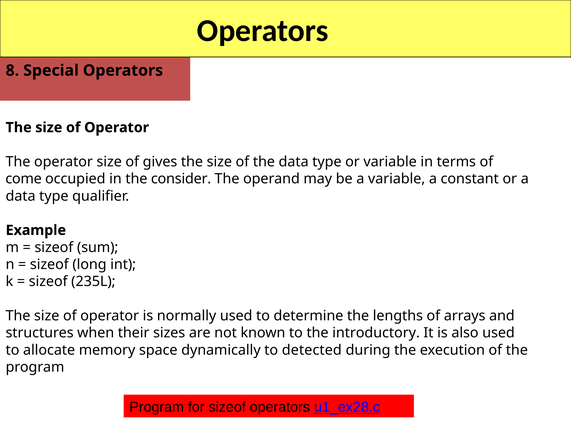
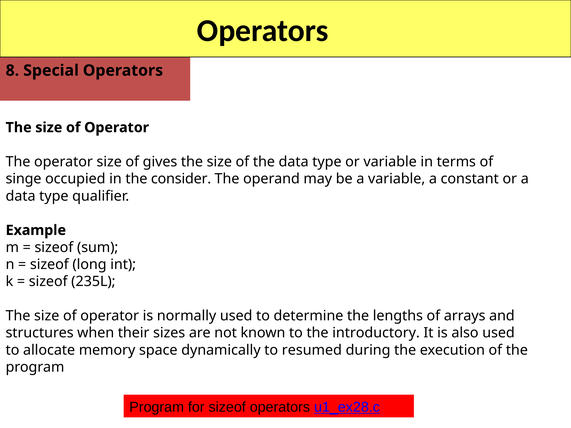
come: come -> singe
detected: detected -> resumed
